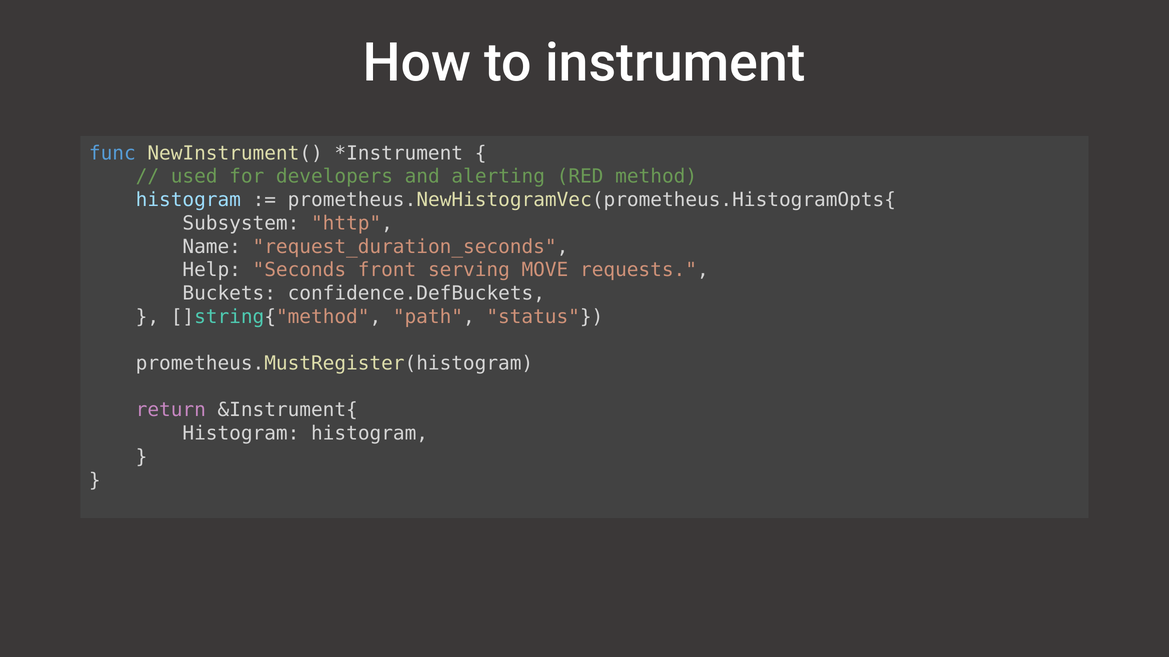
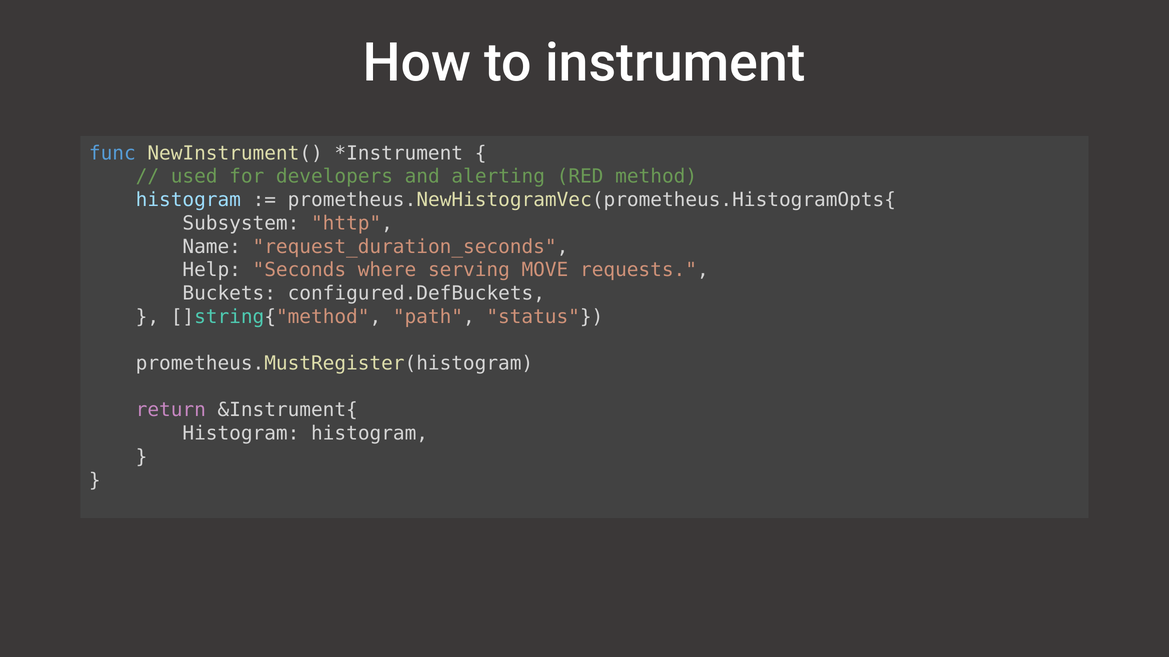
front: front -> where
confidence.DefBuckets: confidence.DefBuckets -> configured.DefBuckets
